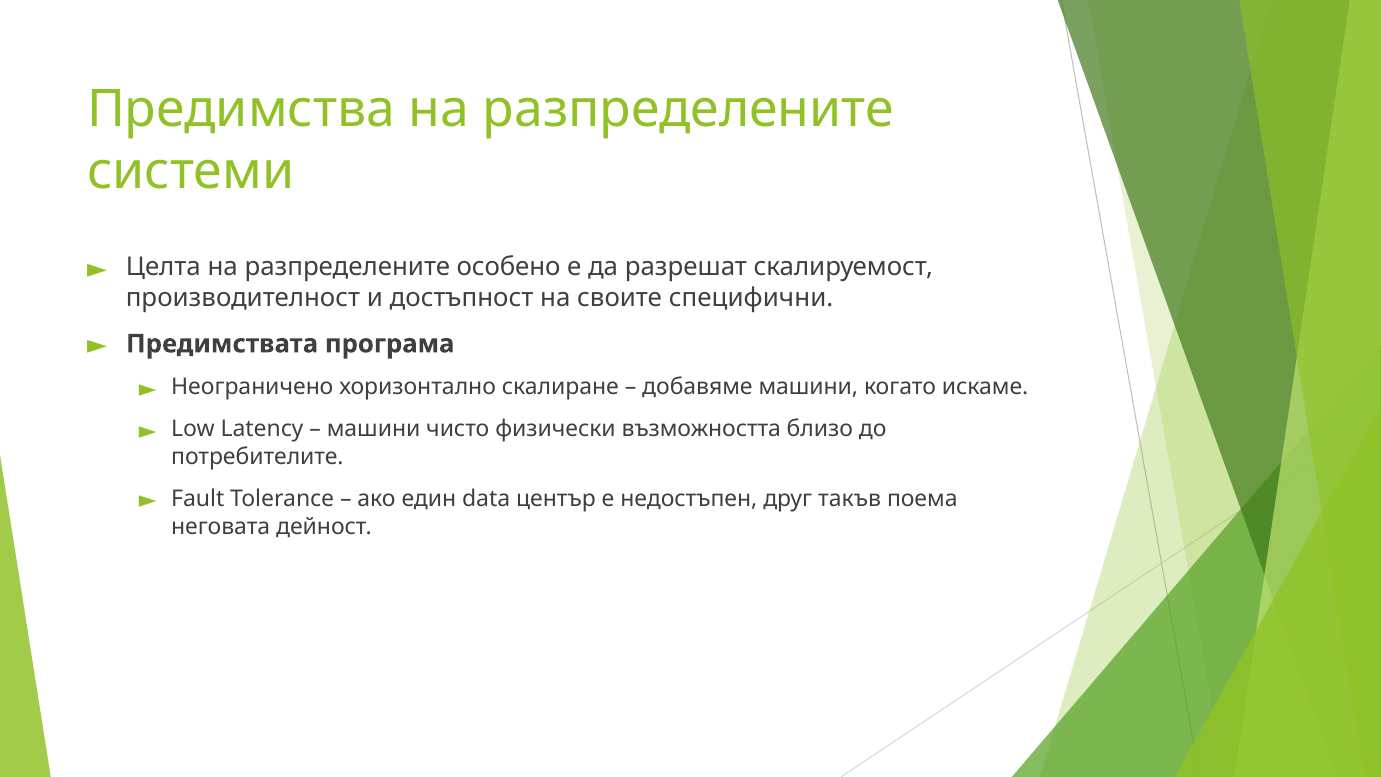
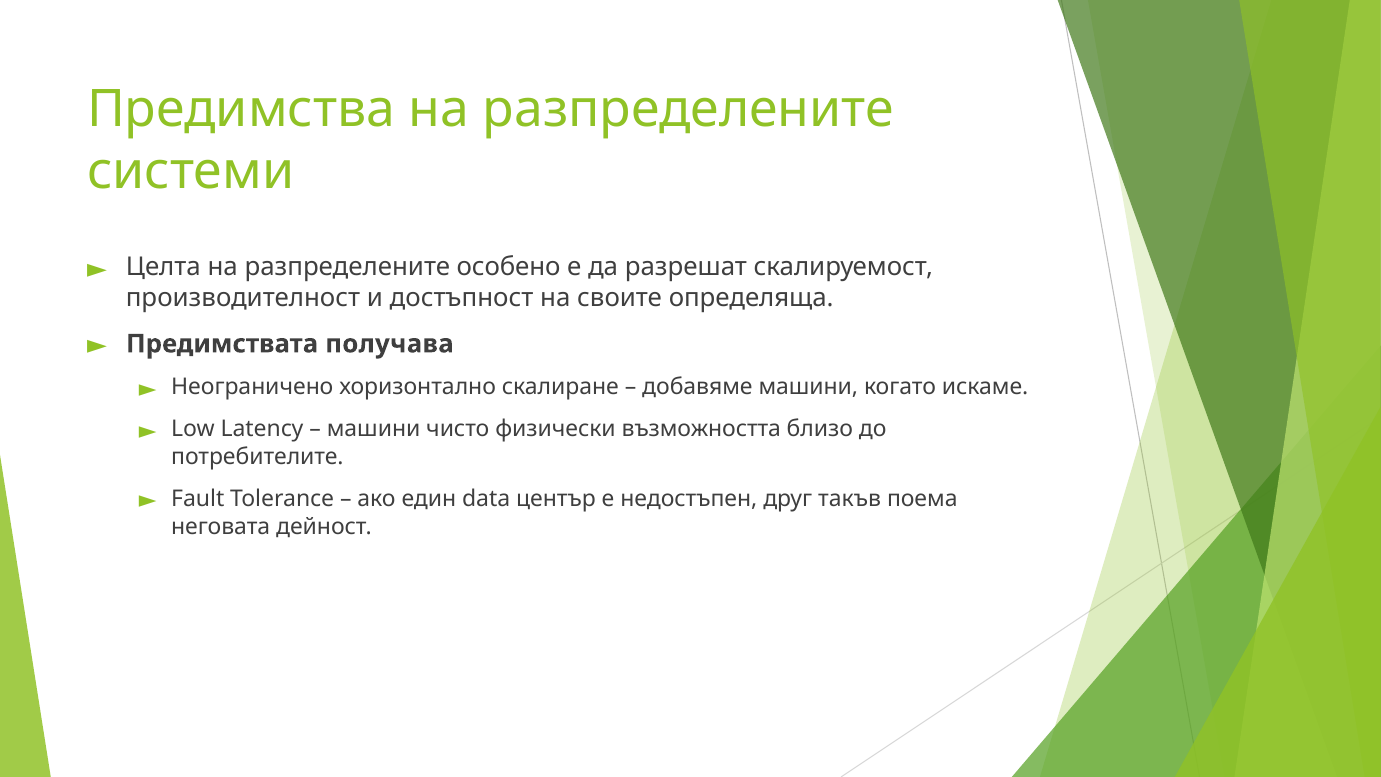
специфични: специфични -> определяща
програма: програма -> получава
